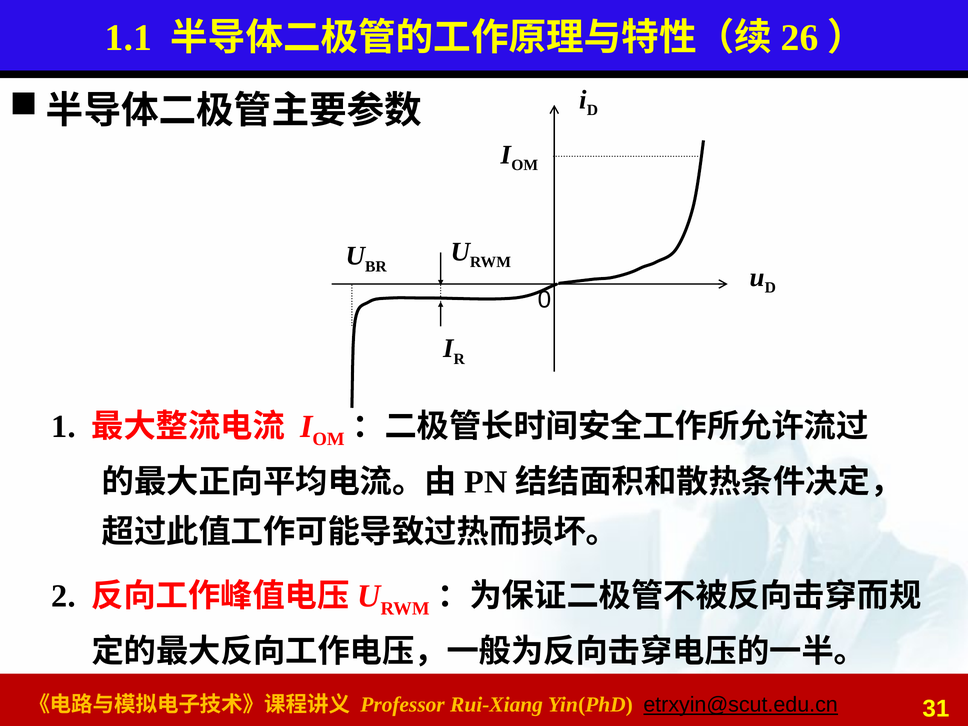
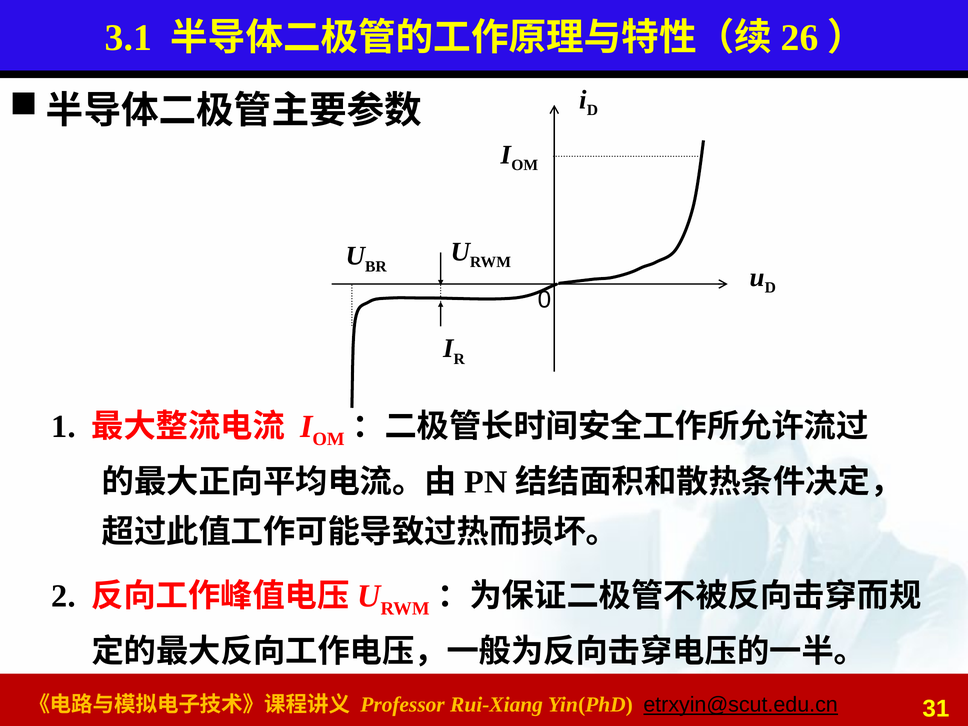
1.1: 1.1 -> 3.1
